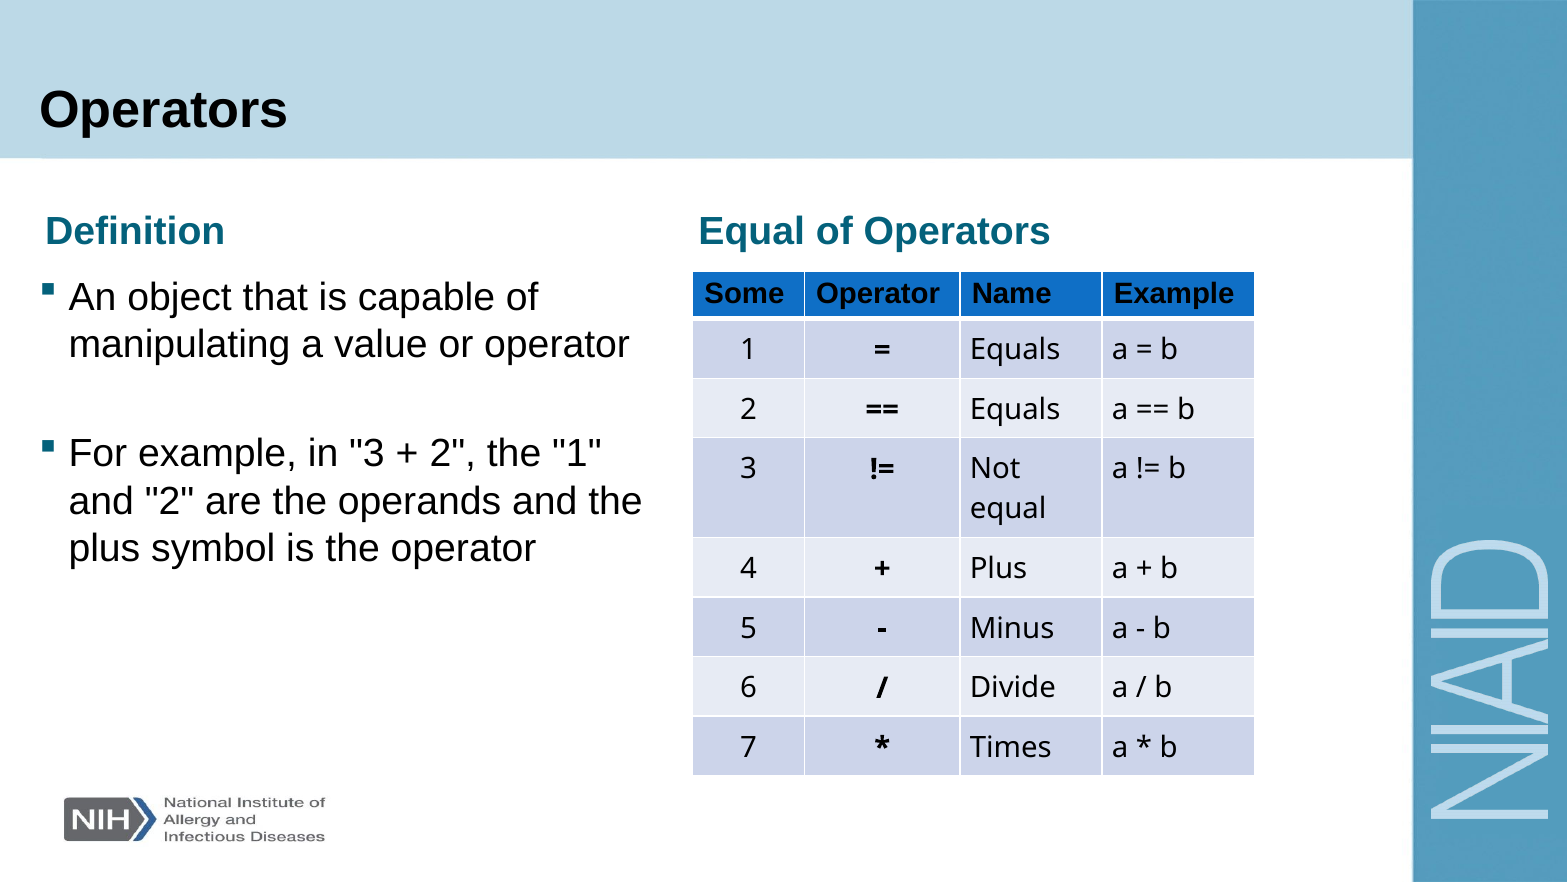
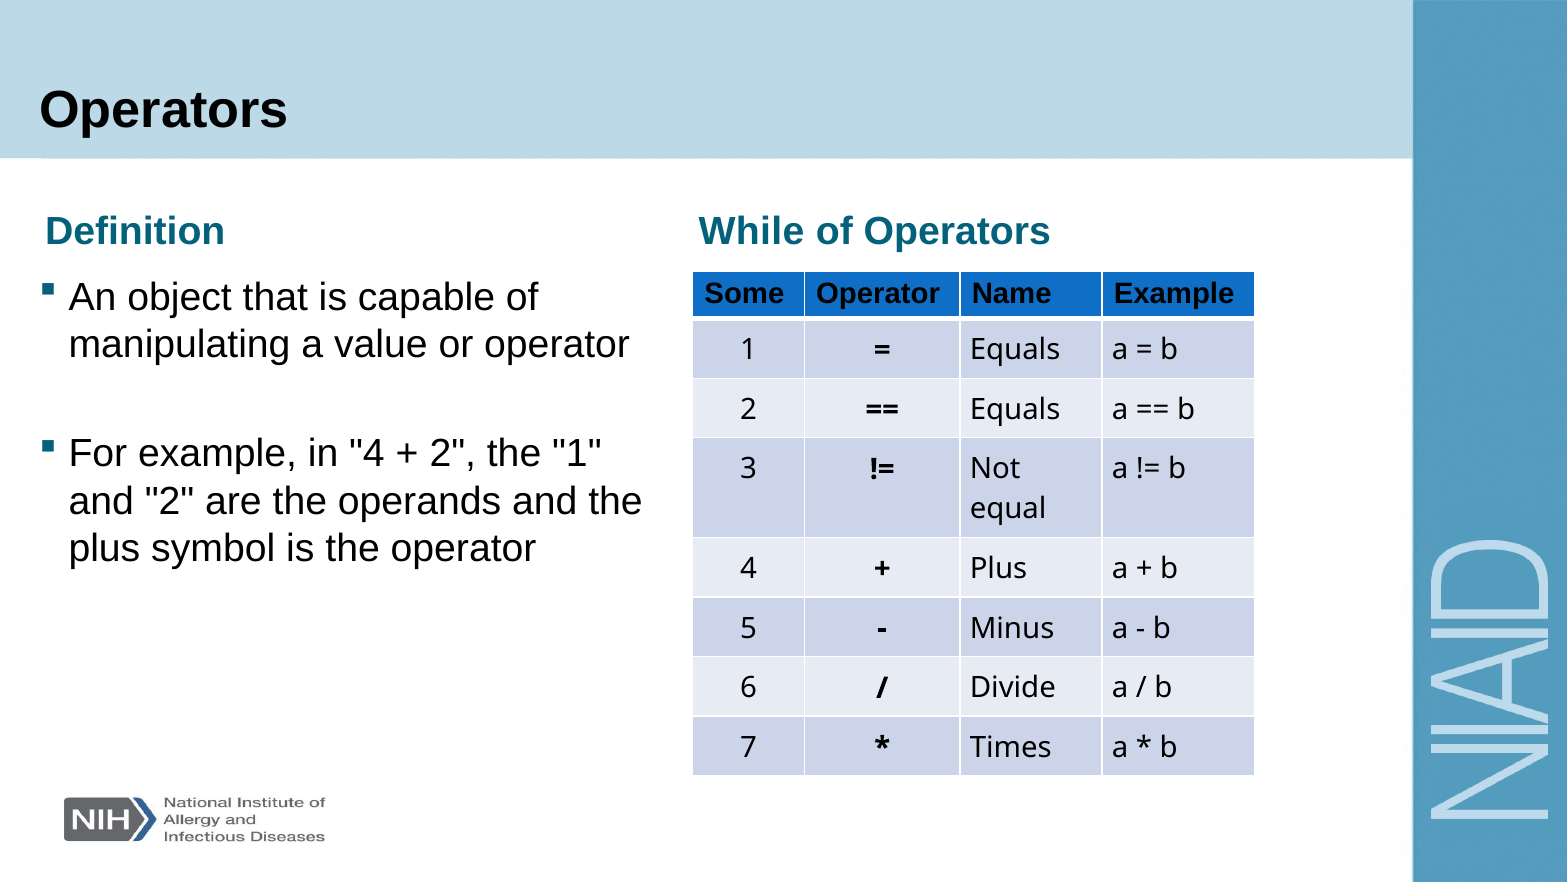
Definition Equal: Equal -> While
in 3: 3 -> 4
